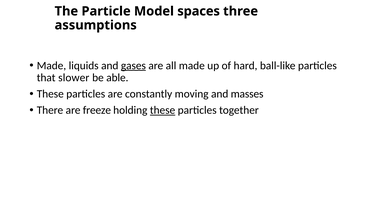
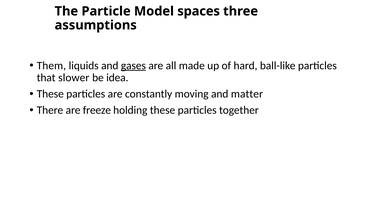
Made at (51, 65): Made -> Them
able: able -> idea
masses: masses -> matter
these at (163, 110) underline: present -> none
